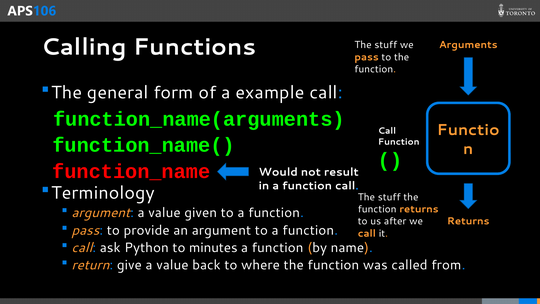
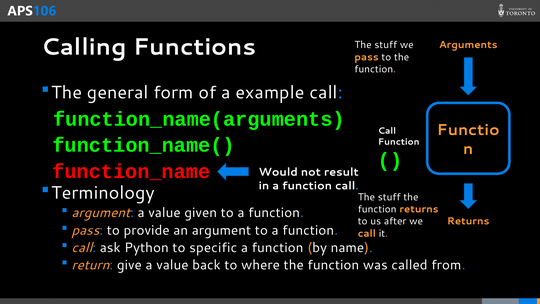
minutes: minutes -> specific
